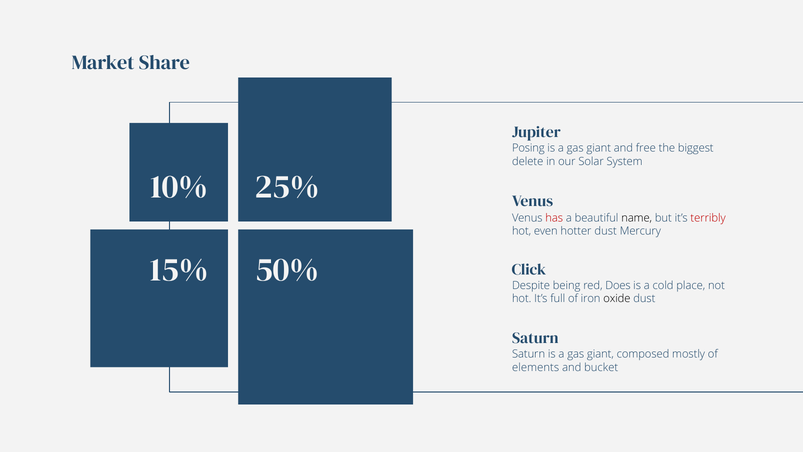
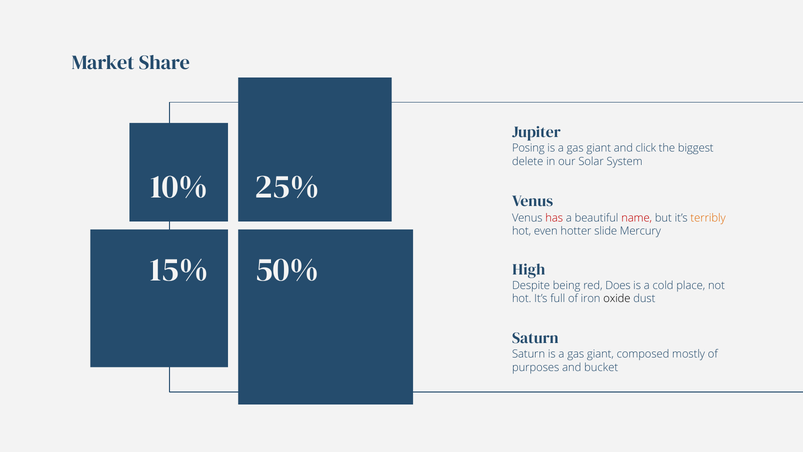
free: free -> click
name colour: black -> red
terribly colour: red -> orange
hotter dust: dust -> slide
Click: Click -> High
elements: elements -> purposes
